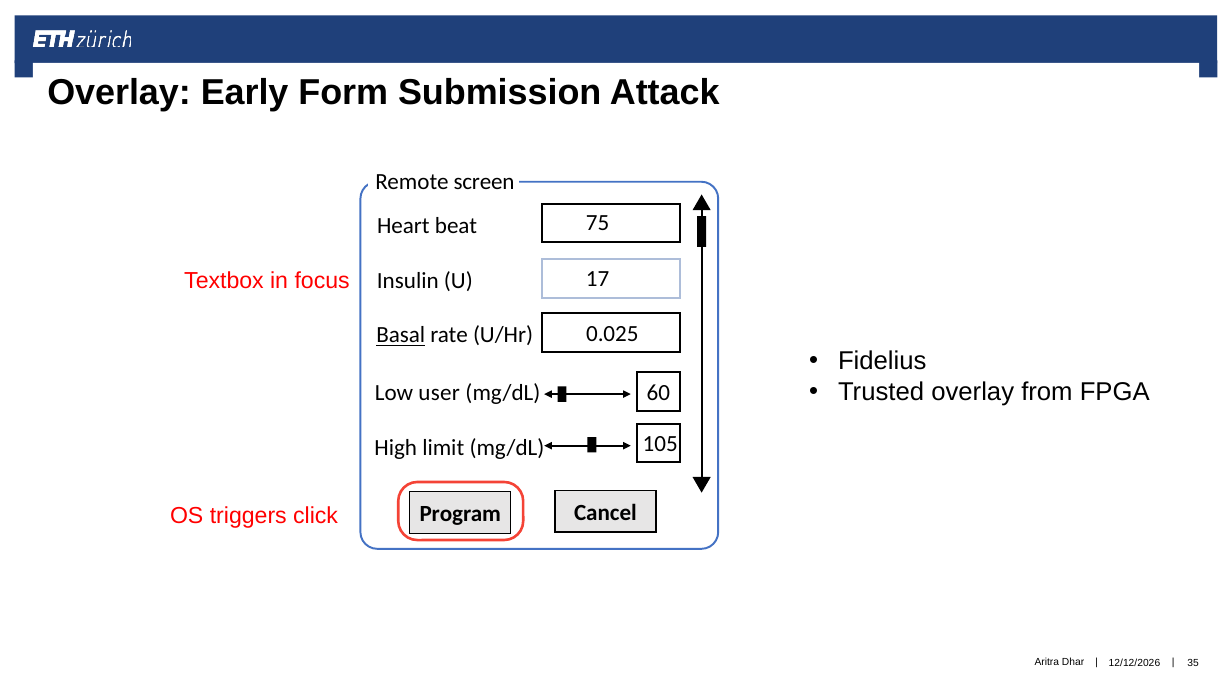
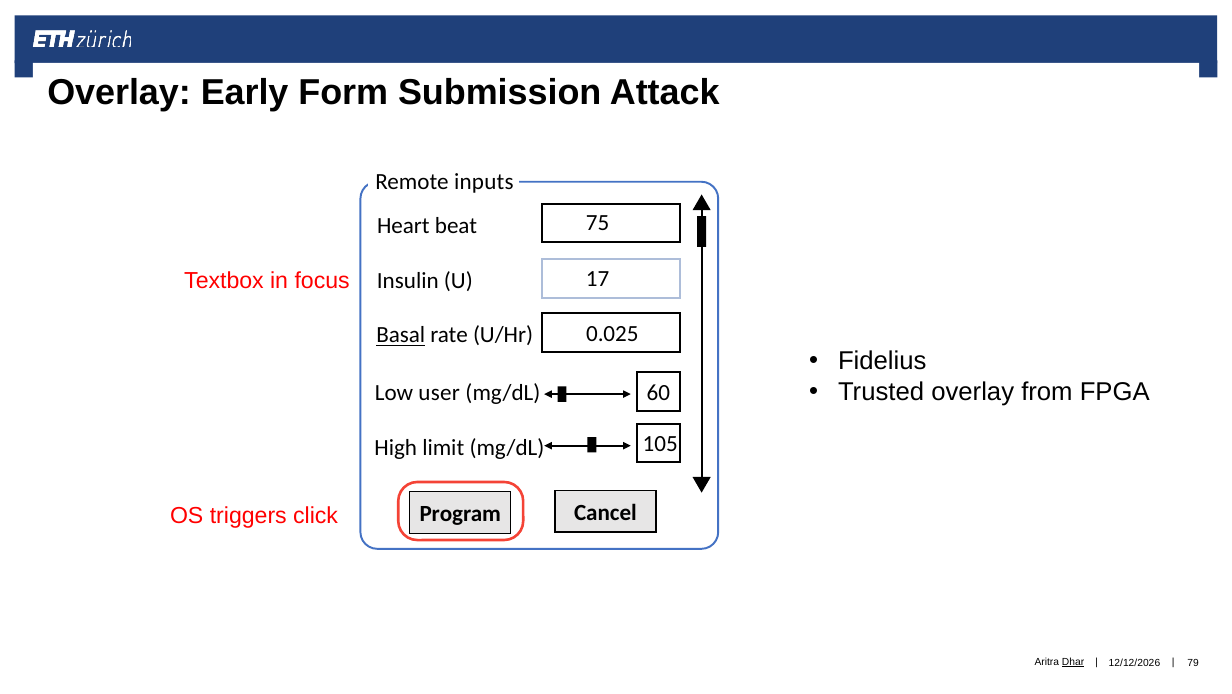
screen: screen -> inputs
35: 35 -> 79
Dhar underline: none -> present
